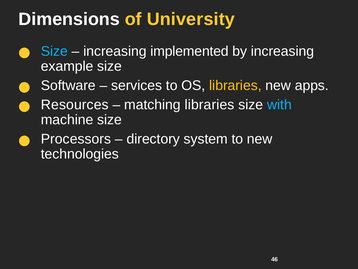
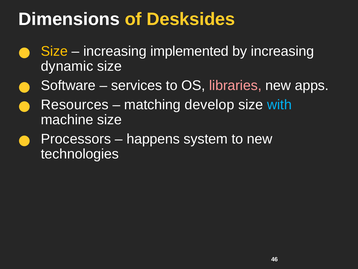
University: University -> Desksides
Size at (54, 51) colour: light blue -> yellow
example: example -> dynamic
libraries at (235, 85) colour: yellow -> pink
matching libraries: libraries -> develop
directory: directory -> happens
